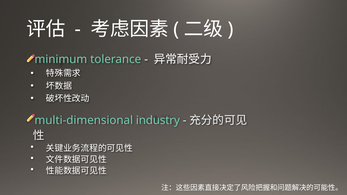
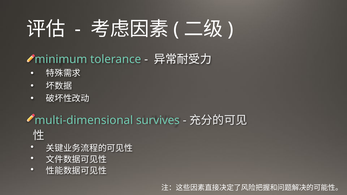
industry: industry -> survives
